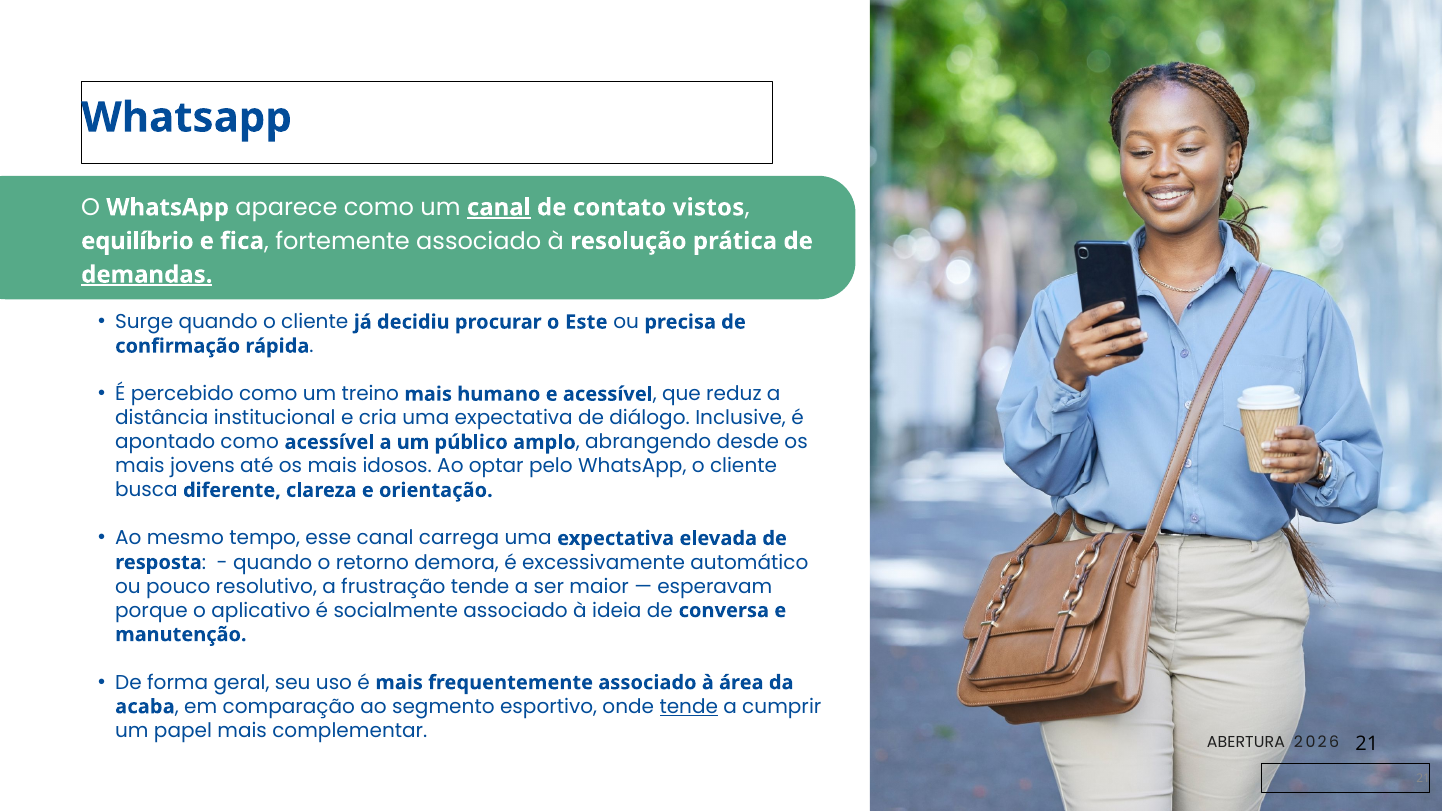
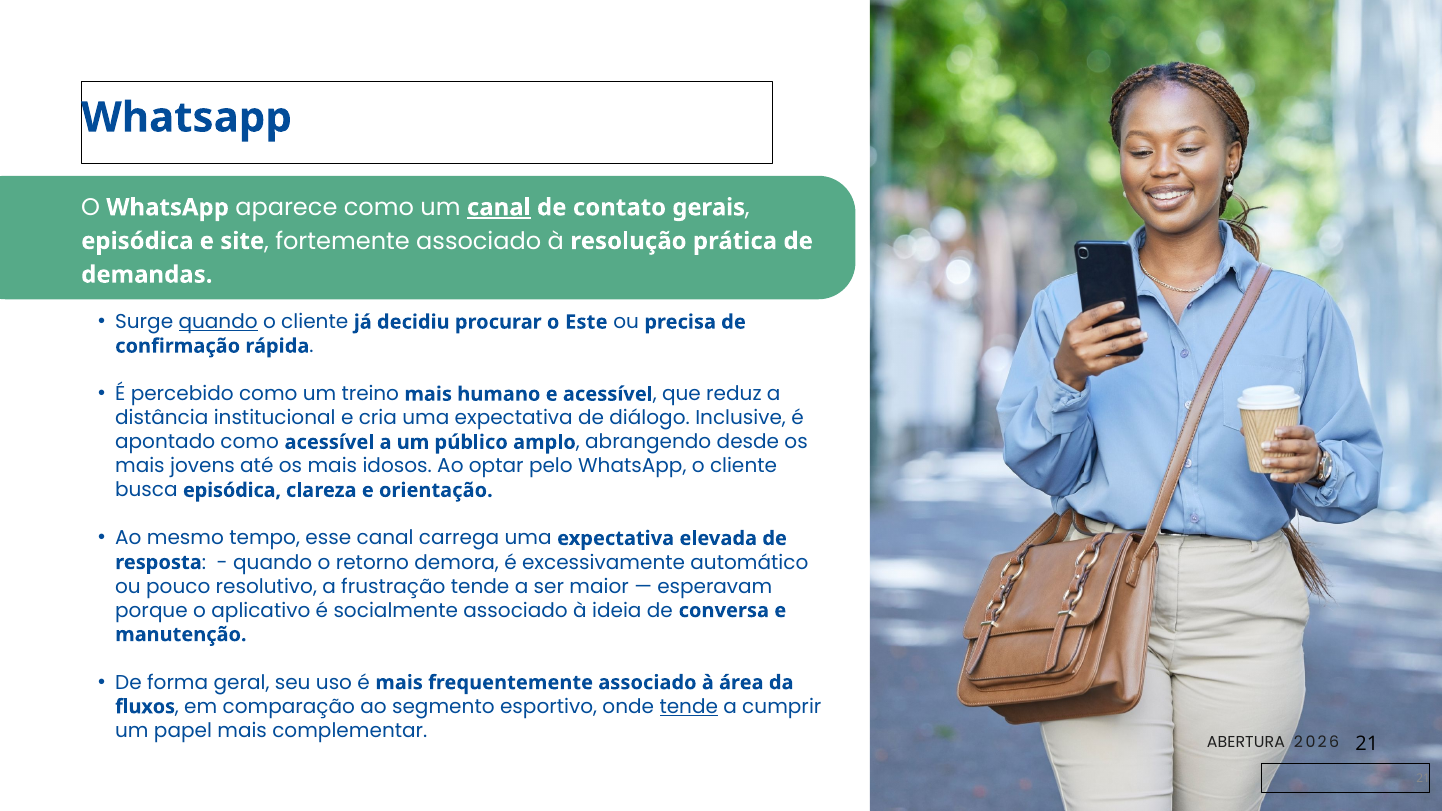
vistos: vistos -> gerais
equilíbrio at (137, 241): equilíbrio -> episódica
fica: fica -> site
demandas underline: present -> none
quando at (218, 322) underline: none -> present
busca diferente: diferente -> episódica
acaba: acaba -> fluxos
